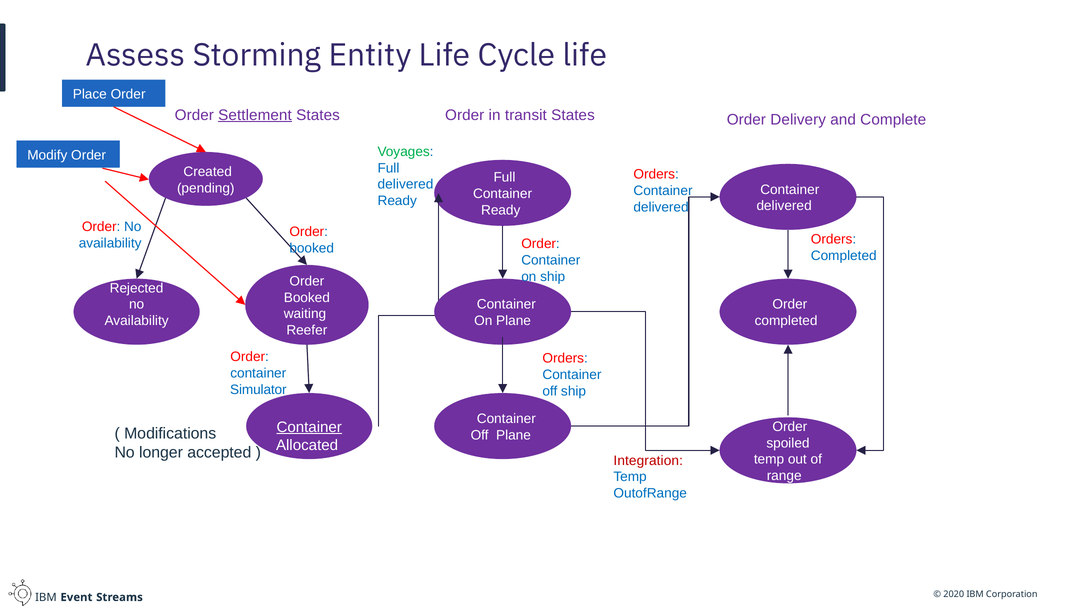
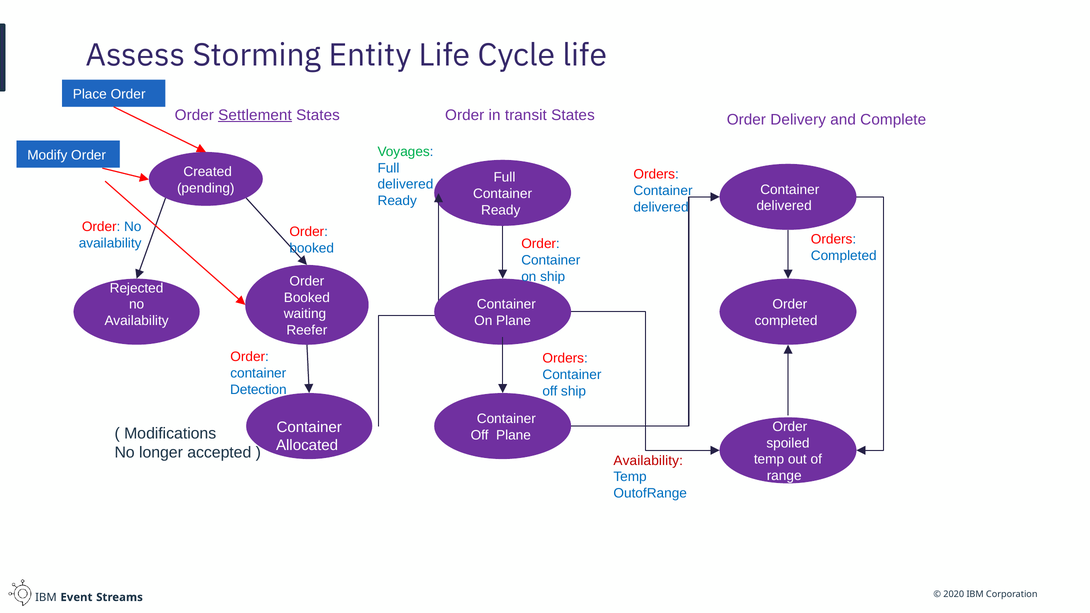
Simulator: Simulator -> Detection
Container at (309, 427) underline: present -> none
Integration at (648, 461): Integration -> Availability
